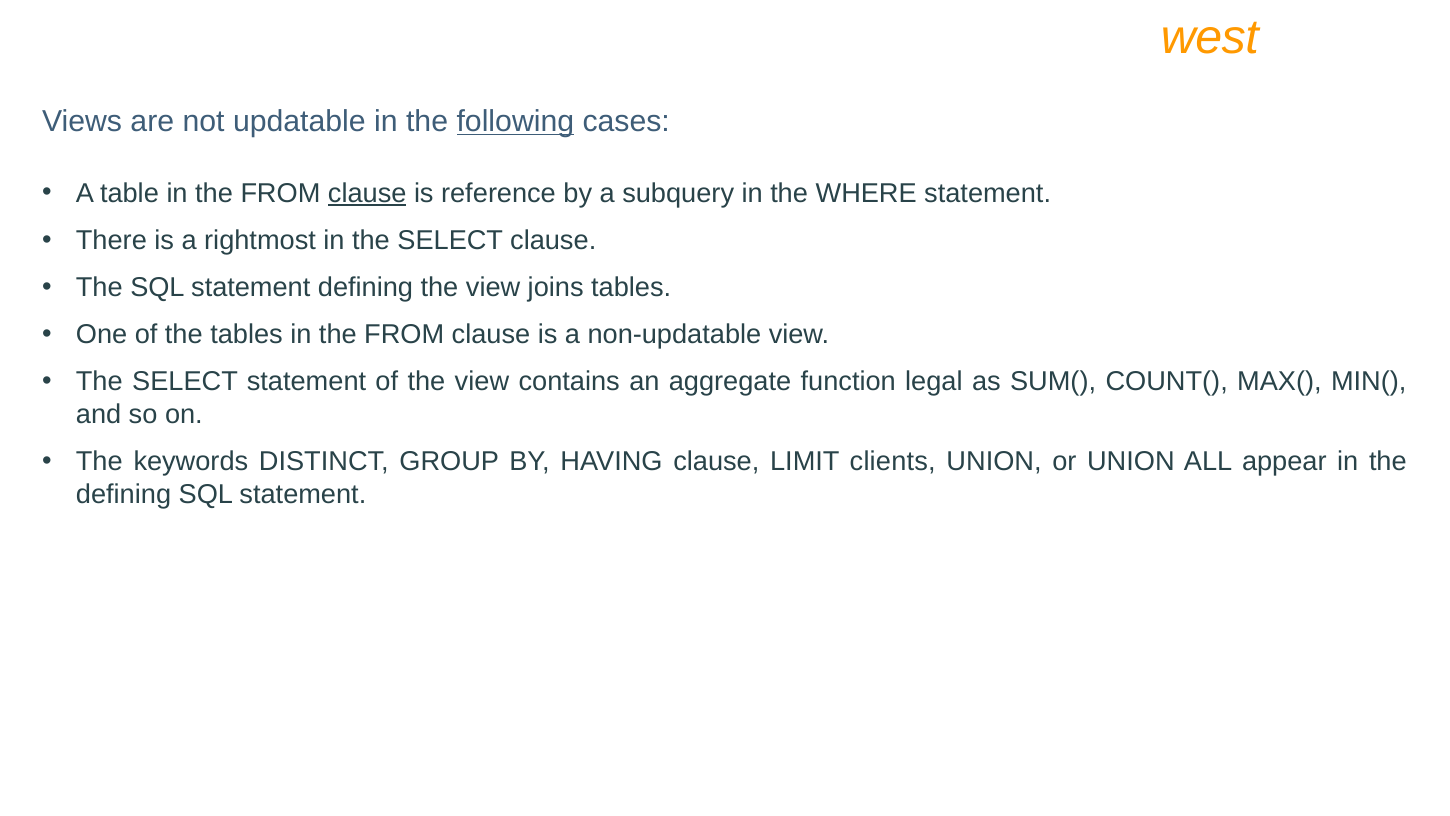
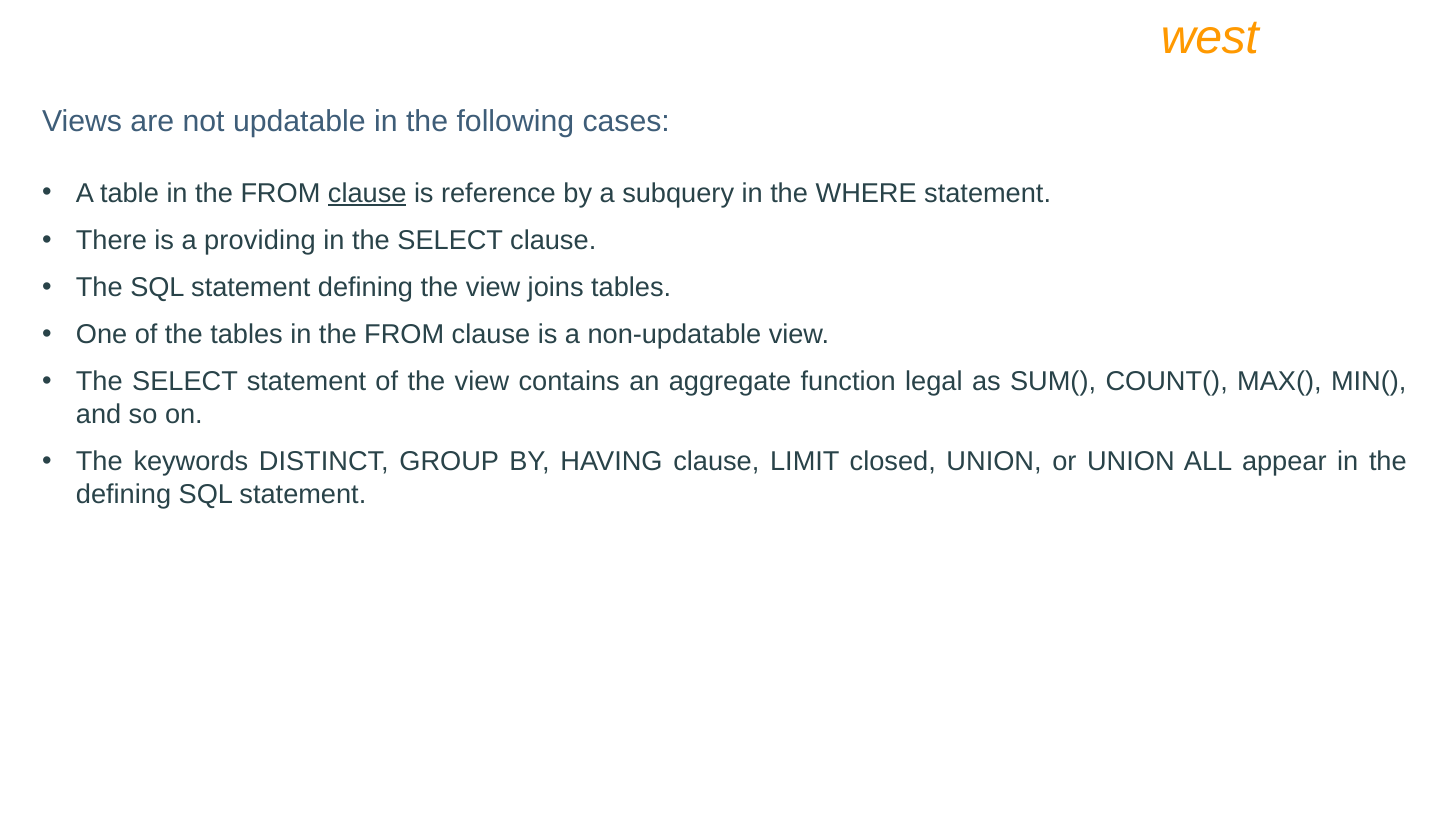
following underline: present -> none
rightmost: rightmost -> providing
clients: clients -> closed
